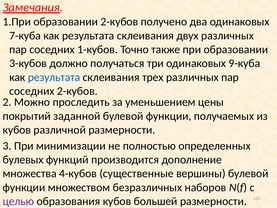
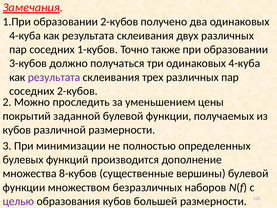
7-куба at (25, 36): 7-куба -> 4-куба
три одинаковых 9-куба: 9-куба -> 4-куба
результата at (54, 77) colour: blue -> purple
4-кубов: 4-кубов -> 8-кубов
